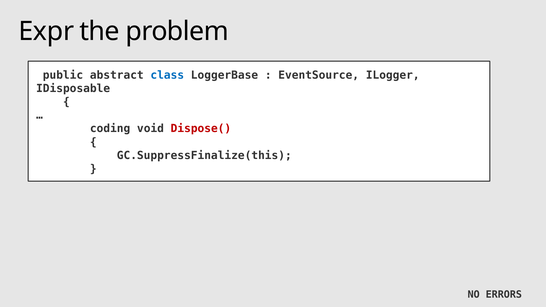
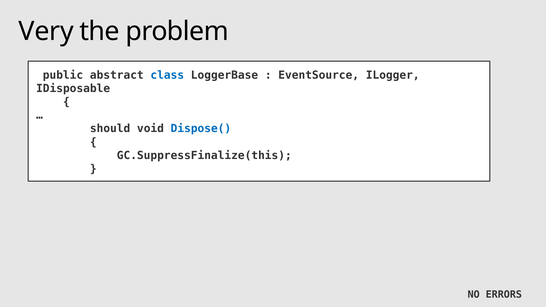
Expr: Expr -> Very
coding: coding -> should
Dispose( colour: red -> blue
